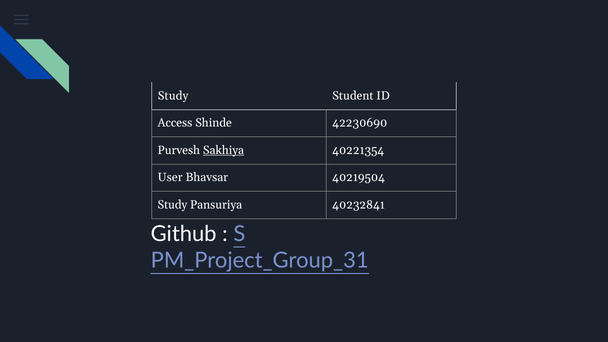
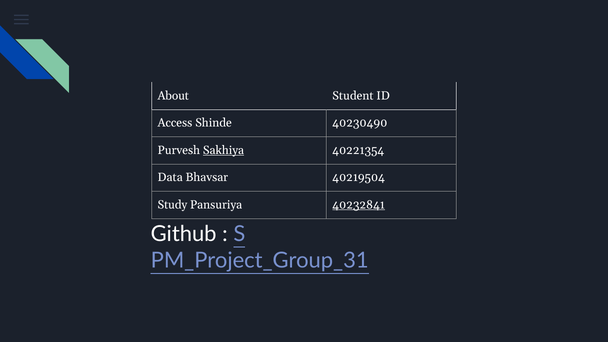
Study at (173, 96): Study -> About
42230690: 42230690 -> 40230490
User: User -> Data
40232841 underline: none -> present
